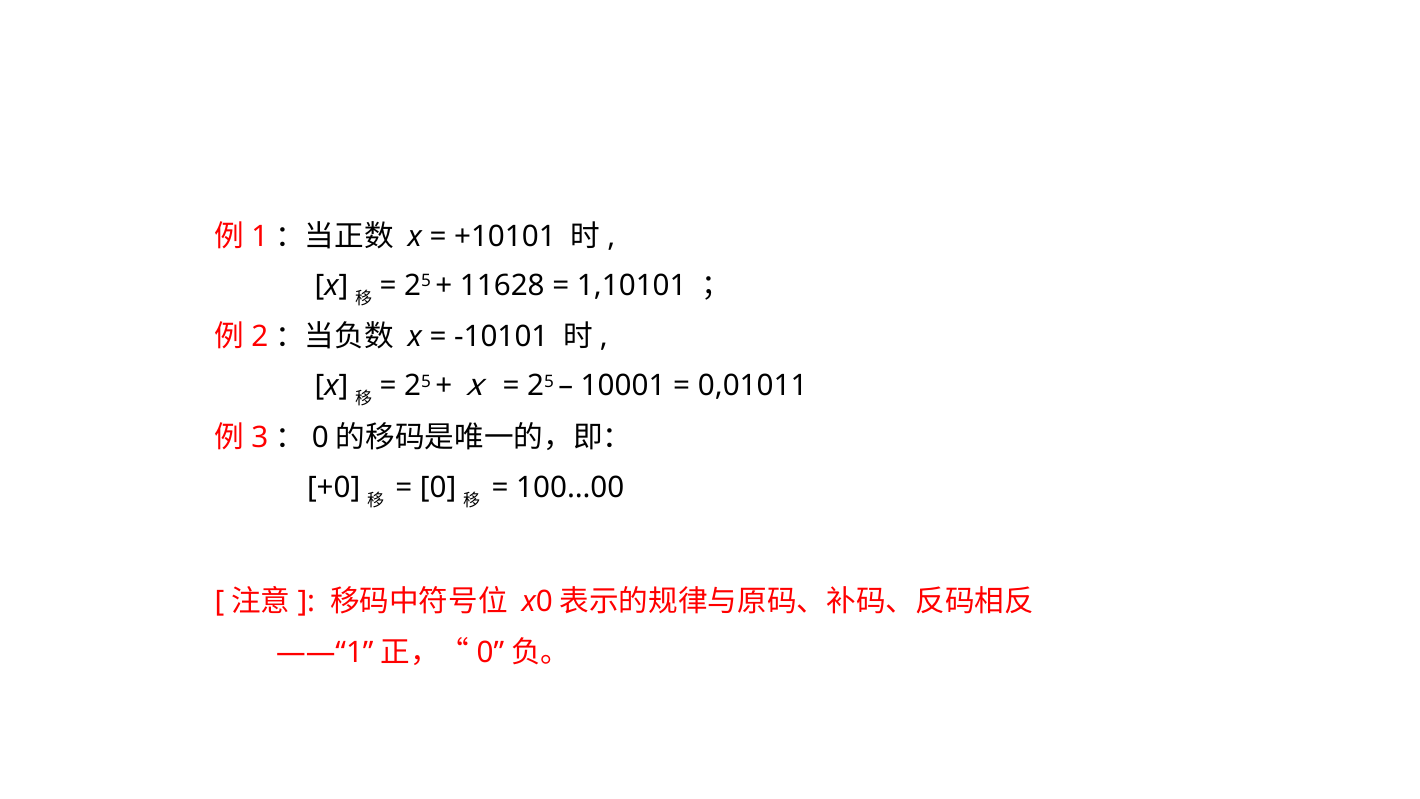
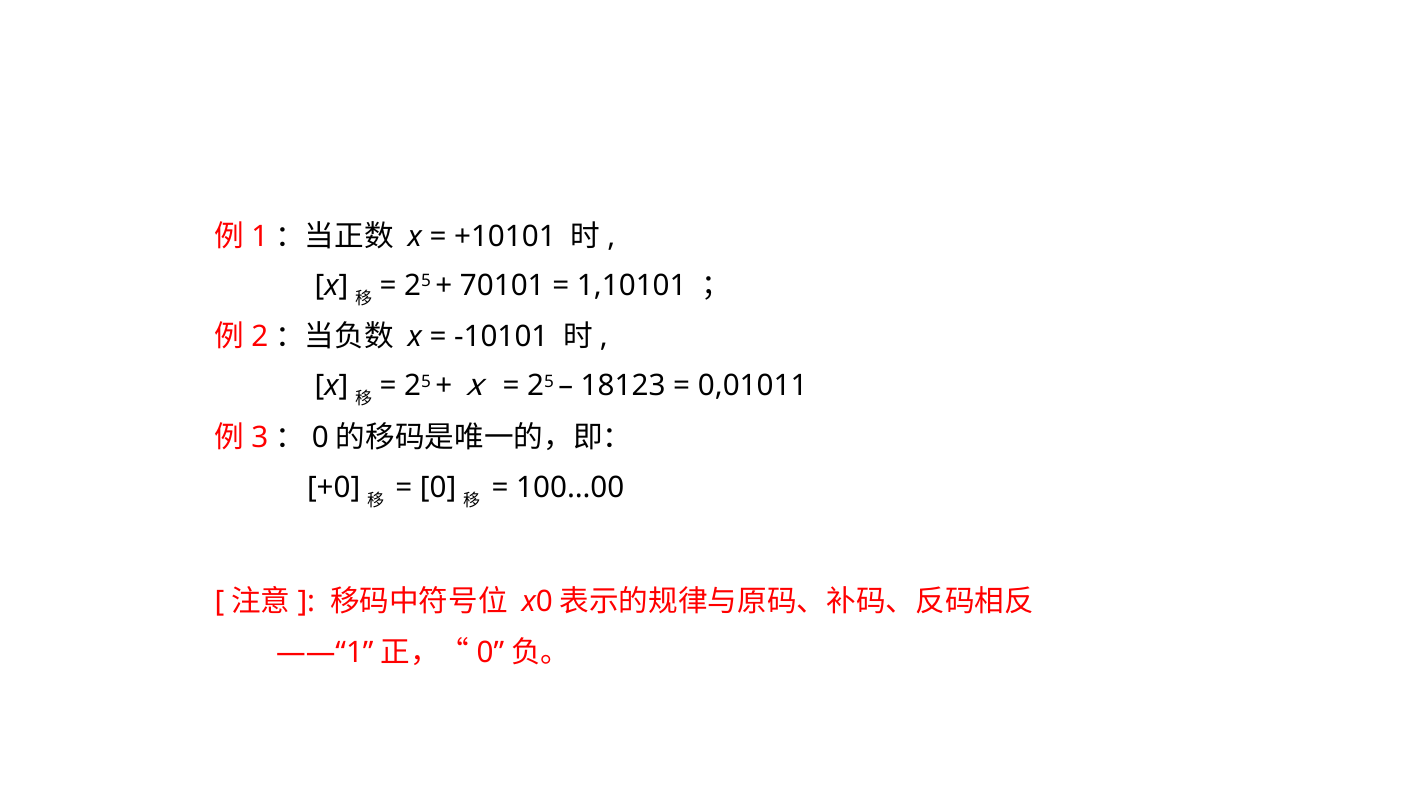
11628: 11628 -> 70101
10001: 10001 -> 18123
